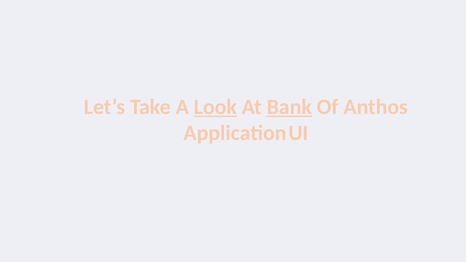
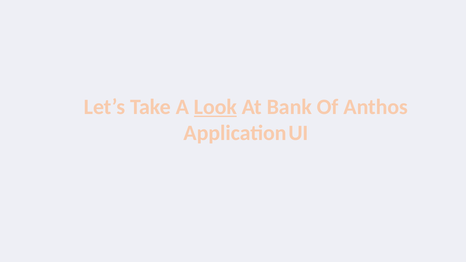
Bank underline: present -> none
